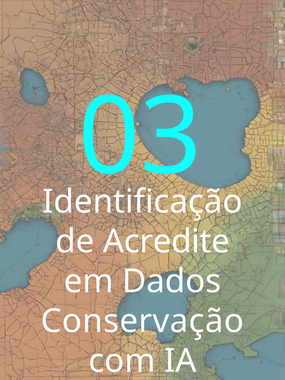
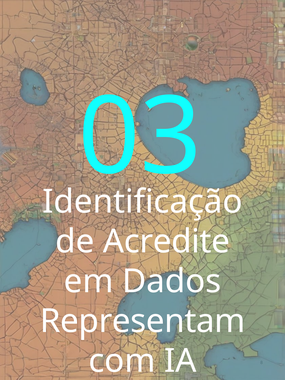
Conservação: Conservação -> Representam
